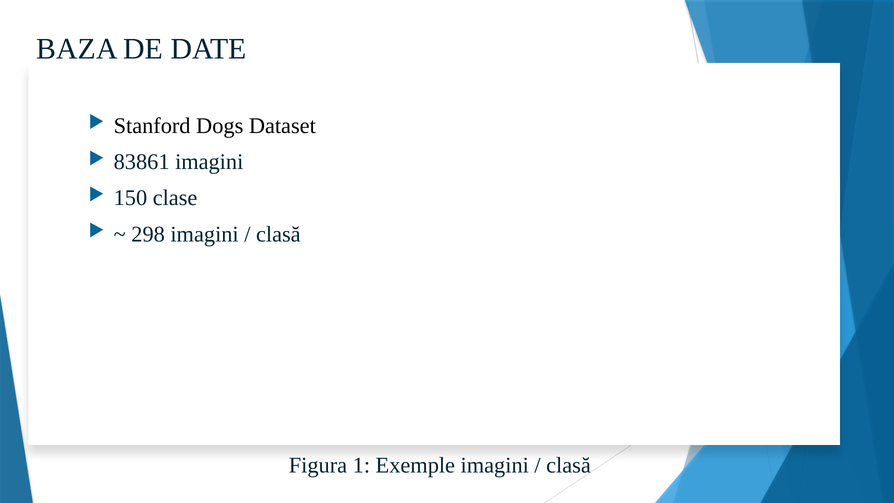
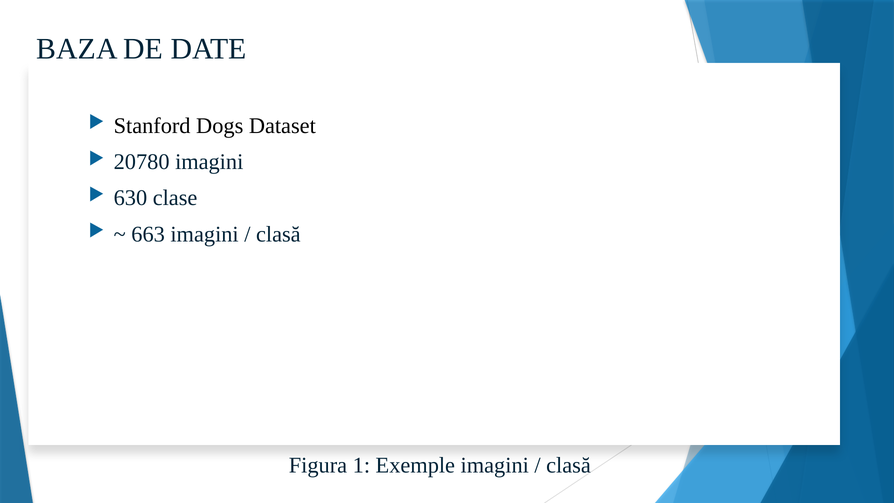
83861: 83861 -> 20780
150: 150 -> 630
298: 298 -> 663
